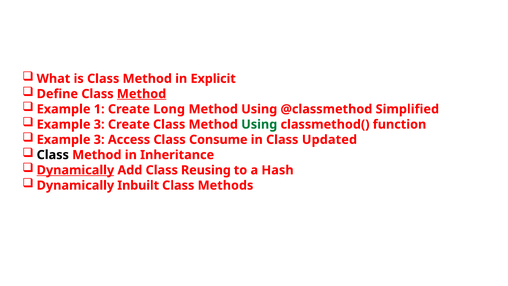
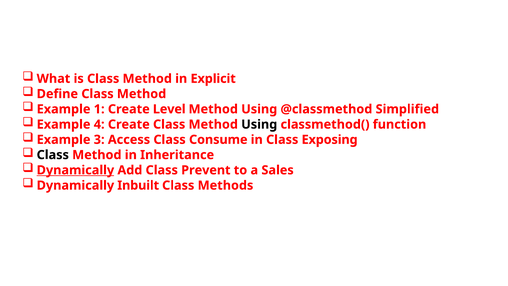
Method at (142, 94) underline: present -> none
Long: Long -> Level
3 at (99, 124): 3 -> 4
Using at (259, 124) colour: green -> black
Updated: Updated -> Exposing
Reusing: Reusing -> Prevent
Hash: Hash -> Sales
